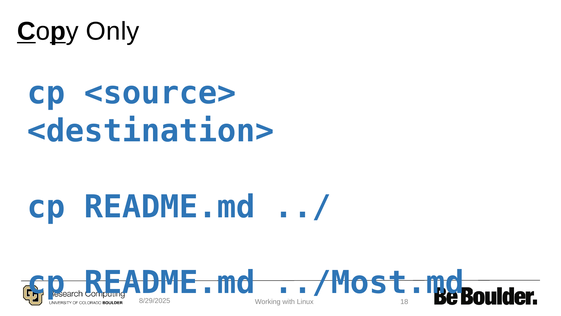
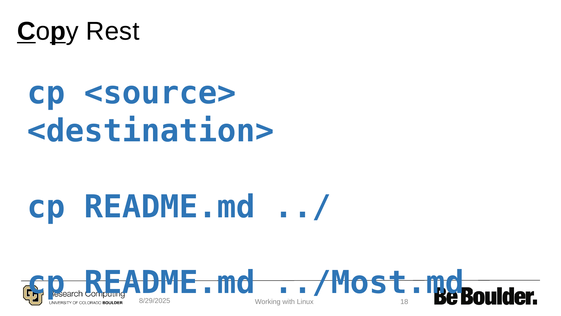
Only: Only -> Rest
